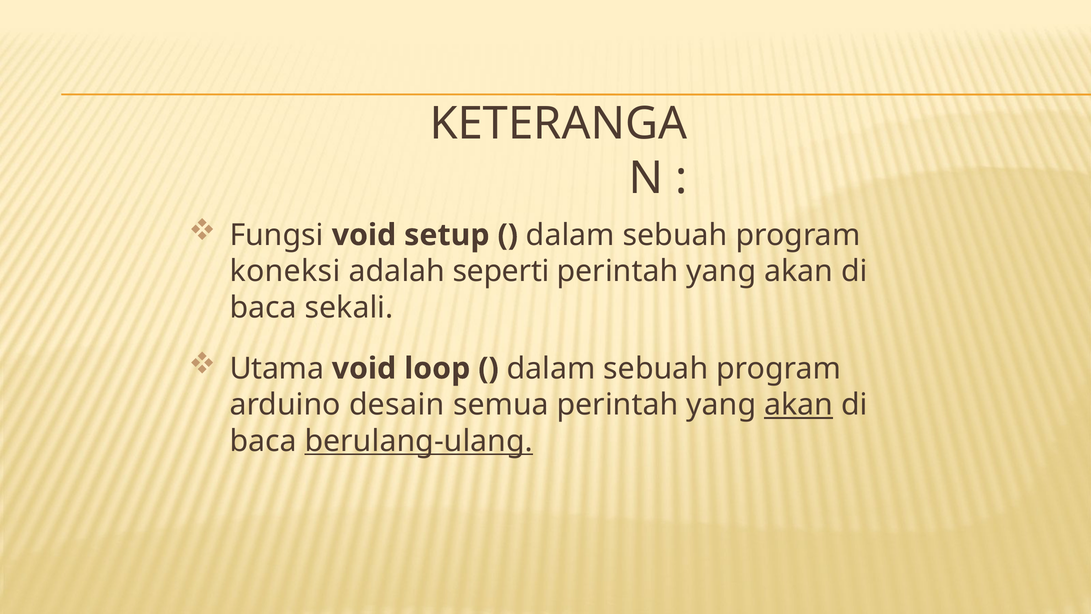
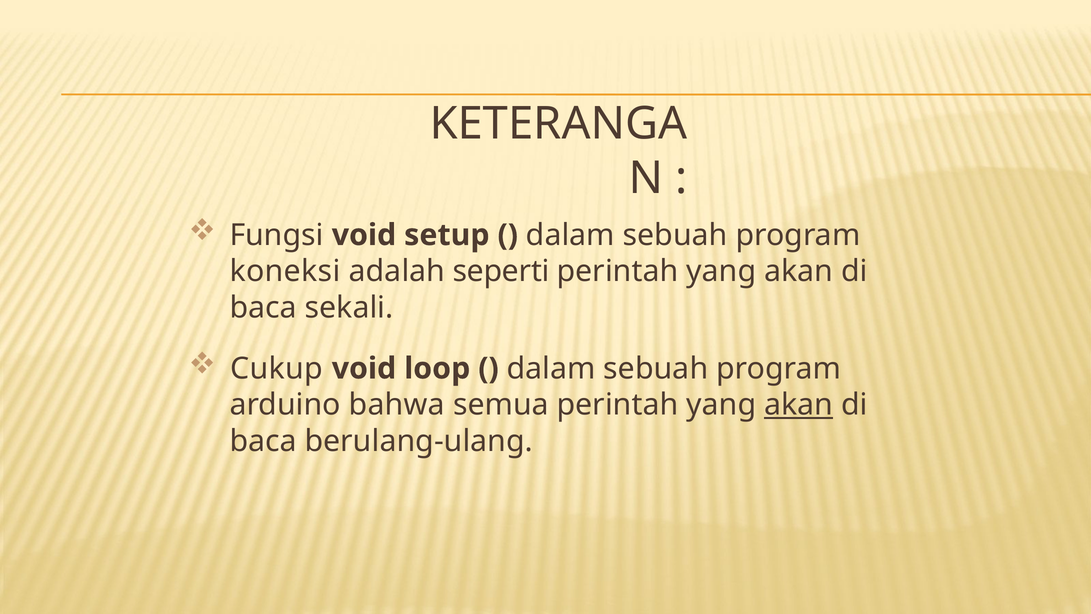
Utama: Utama -> Cukup
desain: desain -> bahwa
berulang-ulang underline: present -> none
